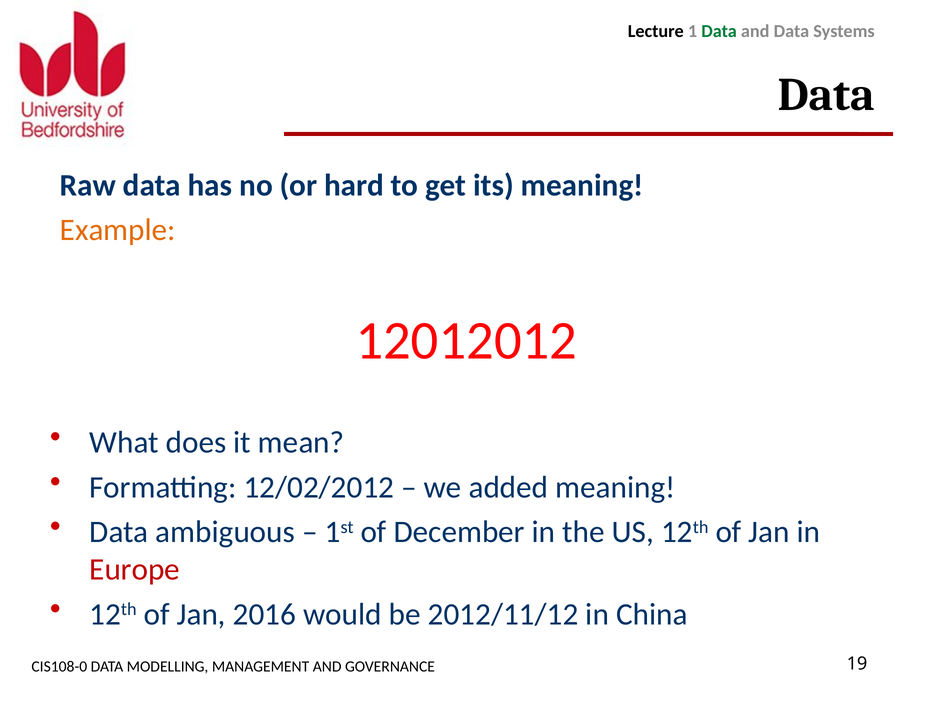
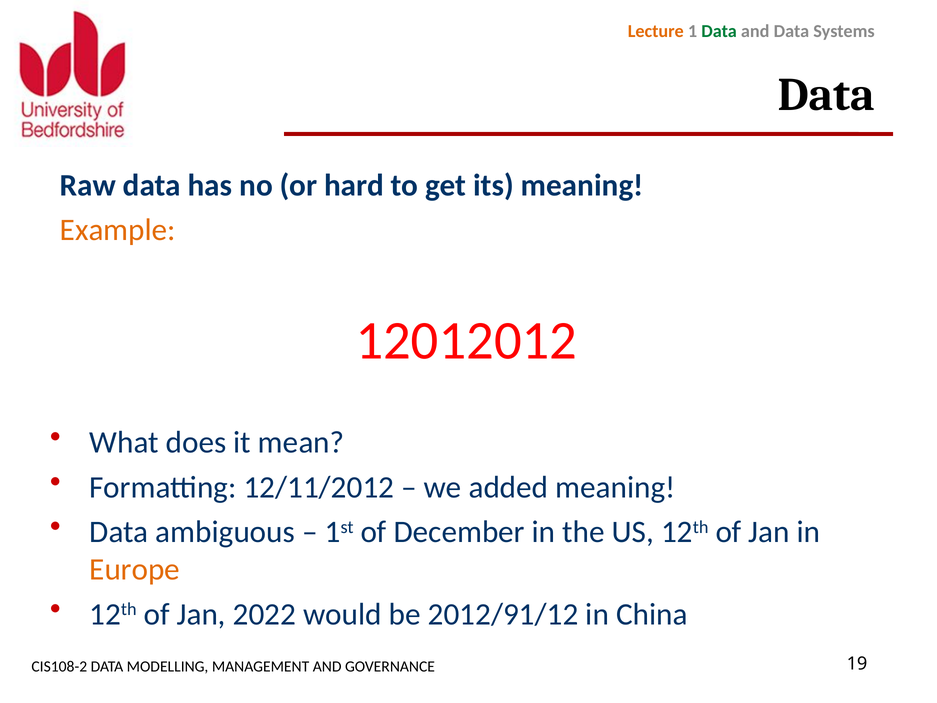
Lecture colour: black -> orange
12/02/2012: 12/02/2012 -> 12/11/2012
Europe colour: red -> orange
2016: 2016 -> 2022
2012/11/12: 2012/11/12 -> 2012/91/12
CIS108-0: CIS108-0 -> CIS108-2
